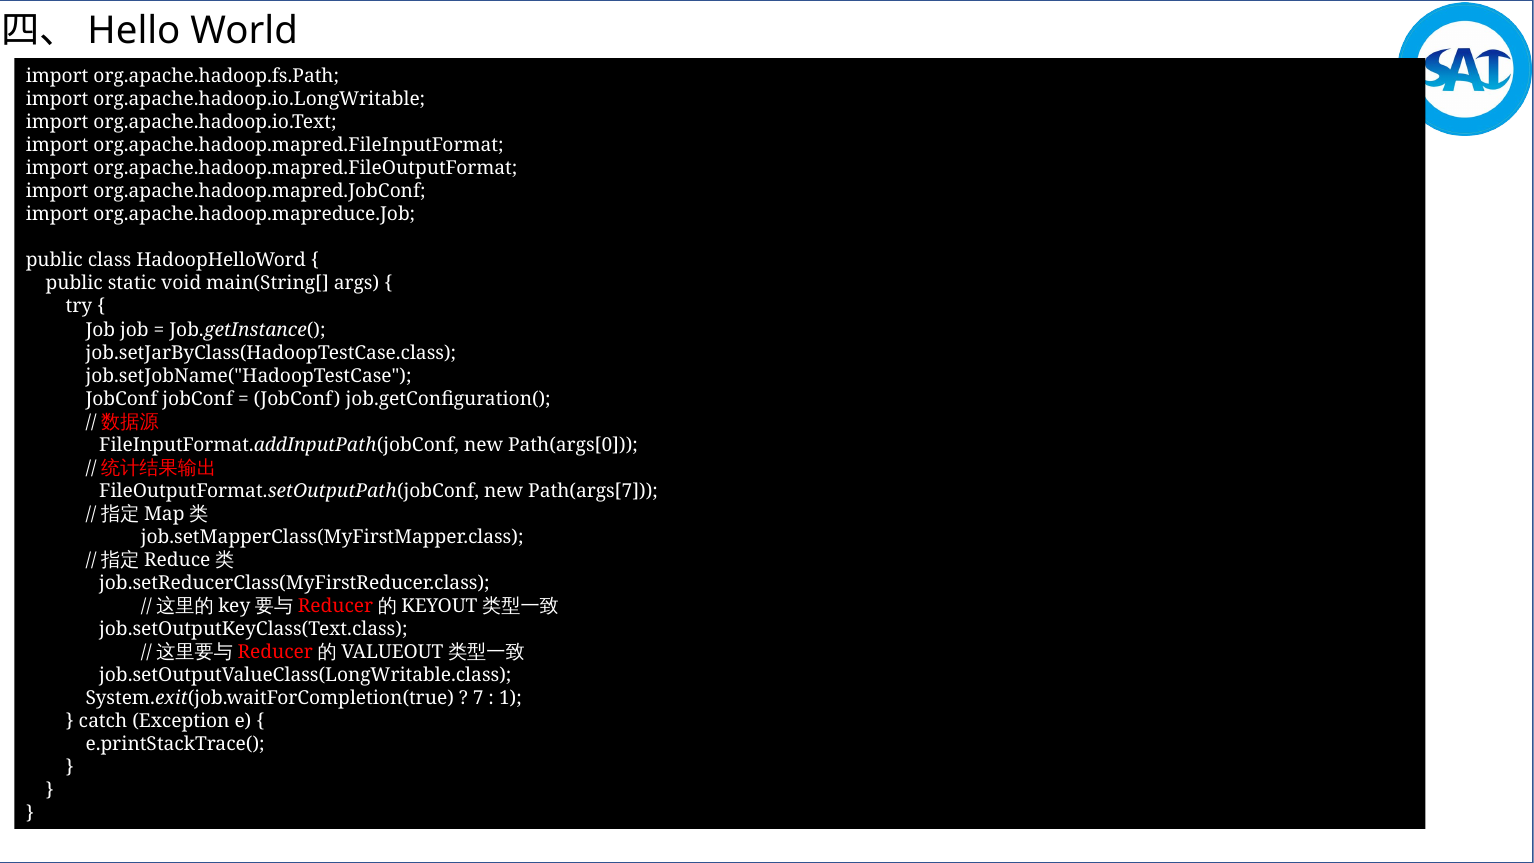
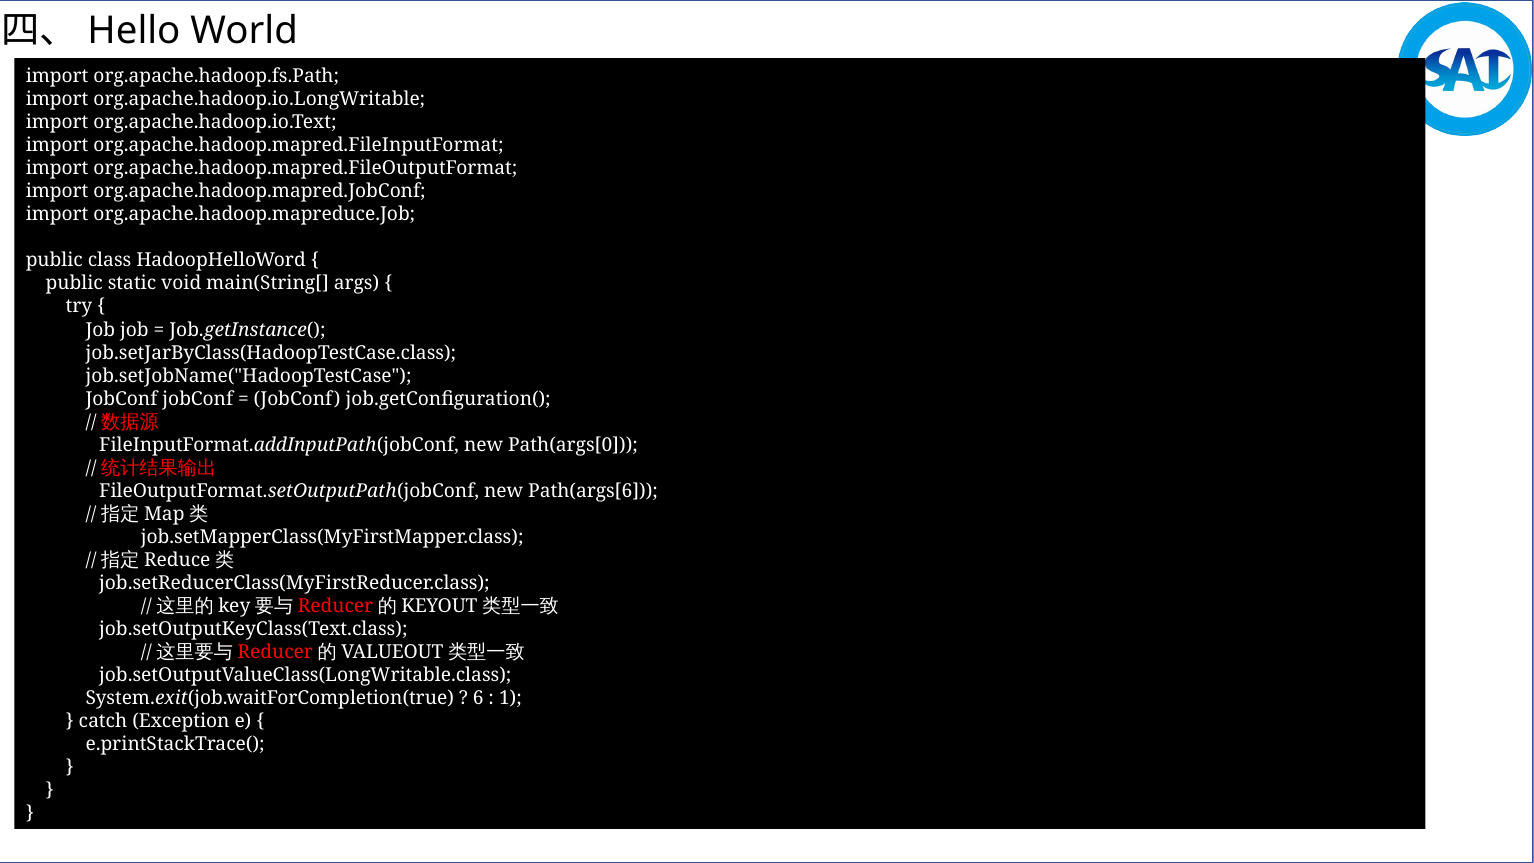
Path(args[7: Path(args[7 -> Path(args[6
7: 7 -> 6
